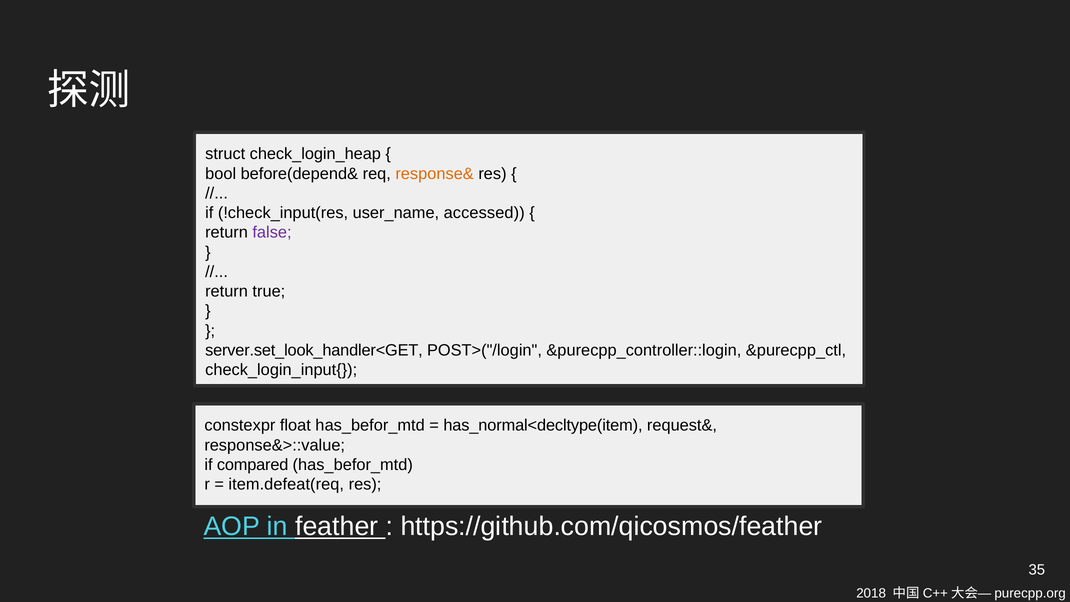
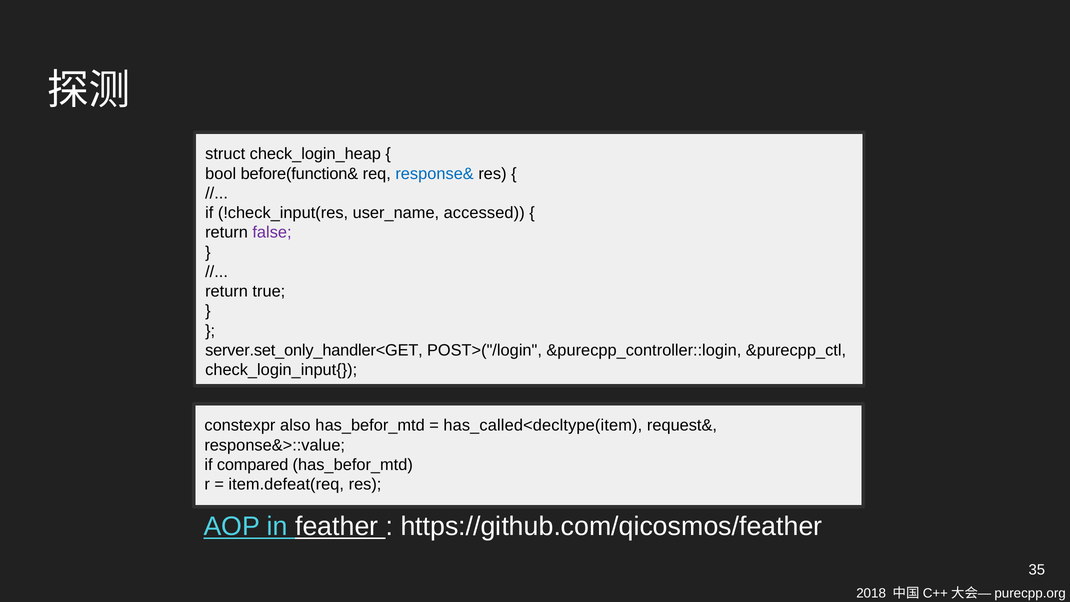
before(depend&: before(depend& -> before(function&
response& colour: orange -> blue
server.set_look_handler<GET: server.set_look_handler<GET -> server.set_only_handler<GET
float: float -> also
has_normal<decltype(item: has_normal<decltype(item -> has_called<decltype(item
